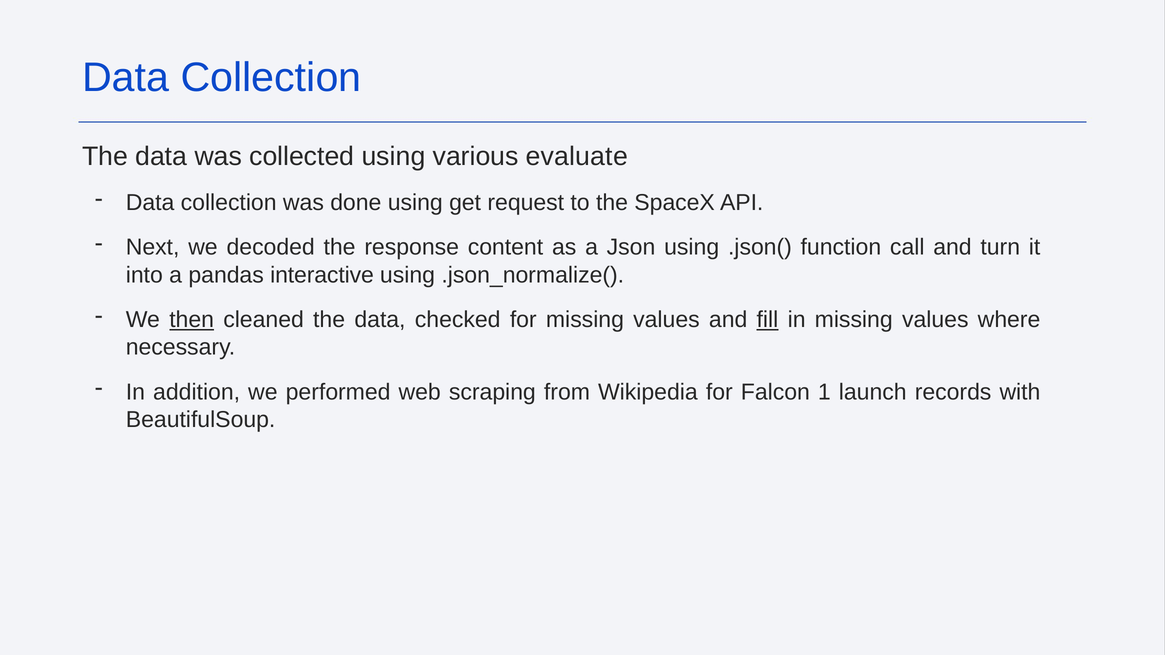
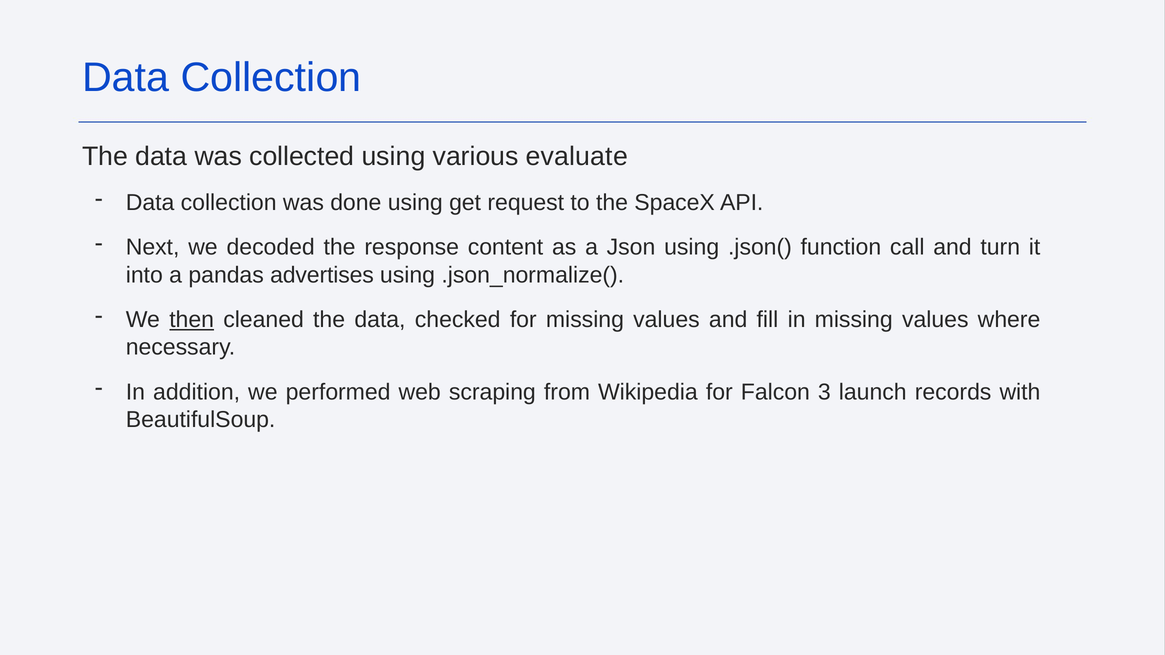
interactive: interactive -> advertises
fill underline: present -> none
1: 1 -> 3
